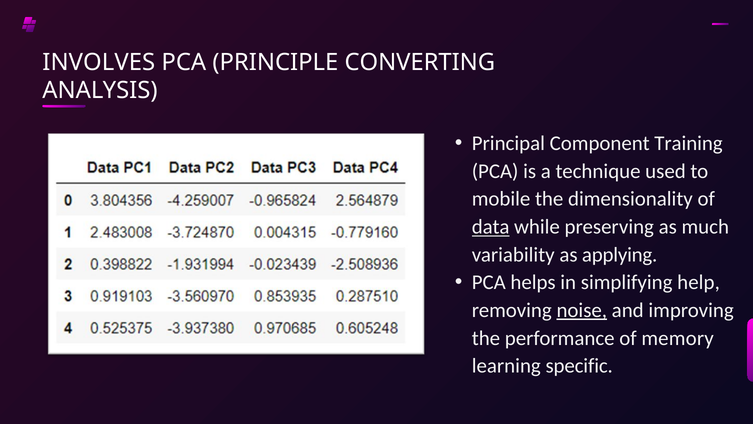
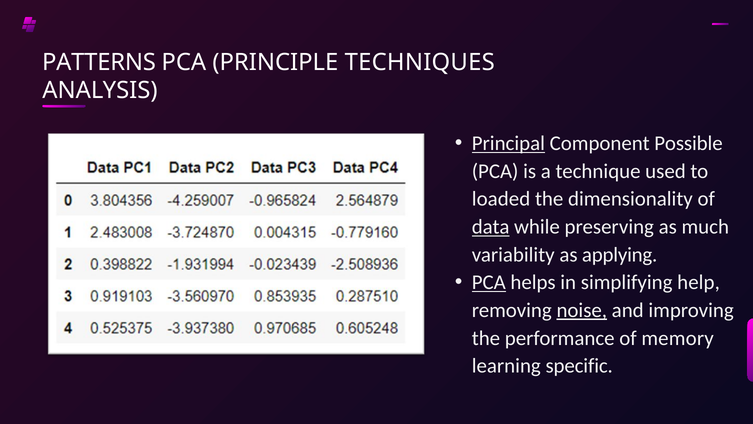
INVOLVES: INVOLVES -> PATTERNS
CONVERTING: CONVERTING -> TECHNIQUES
Principal underline: none -> present
Training: Training -> Possible
mobile: mobile -> loaded
PCA at (489, 282) underline: none -> present
